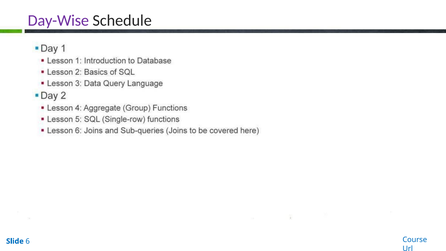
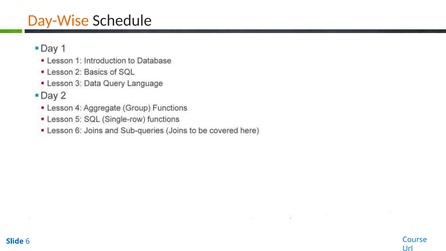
Day-Wise colour: purple -> orange
